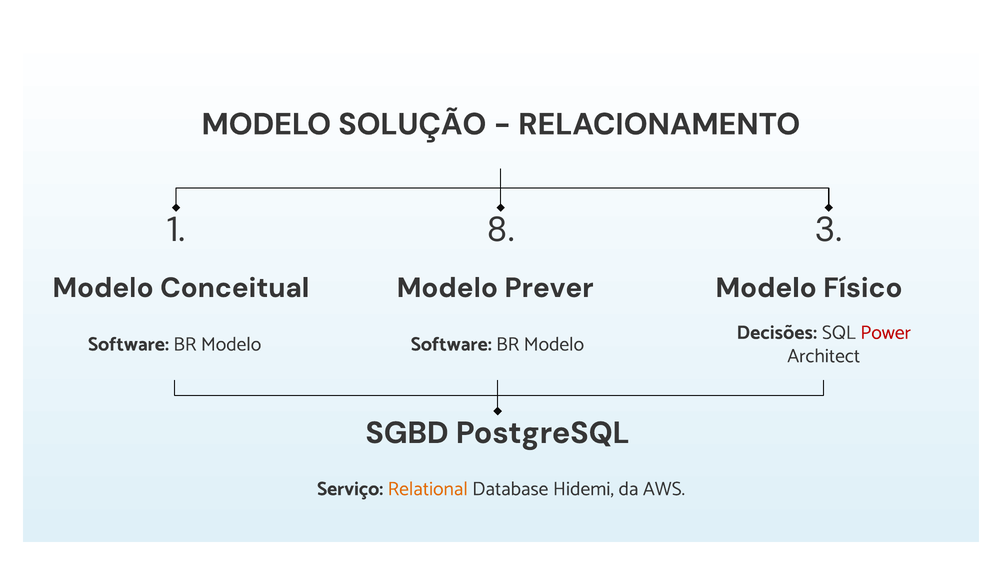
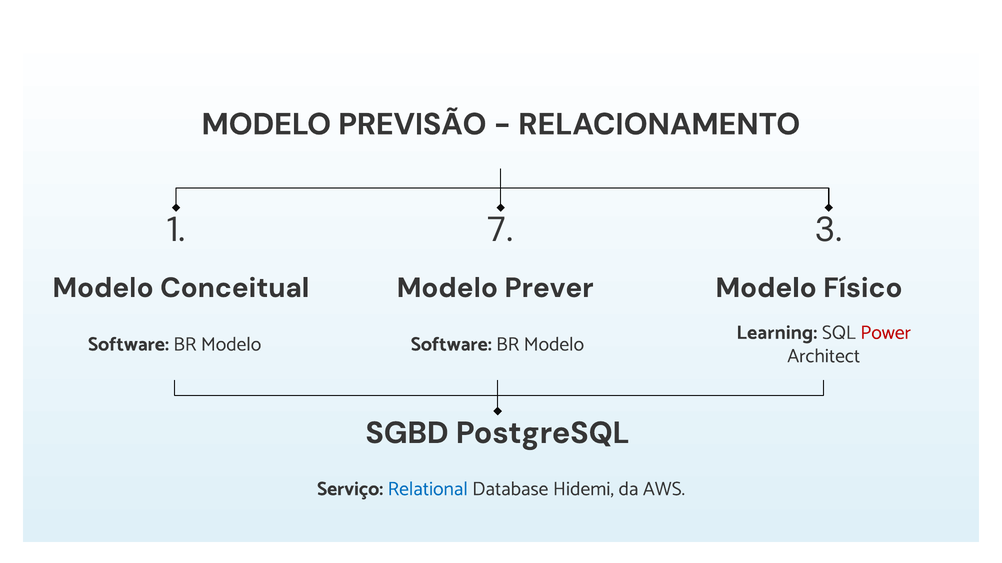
SOLUÇÃO: SOLUÇÃO -> PREVISÃO
8: 8 -> 7
Decisões: Decisões -> Learning
Relational colour: orange -> blue
